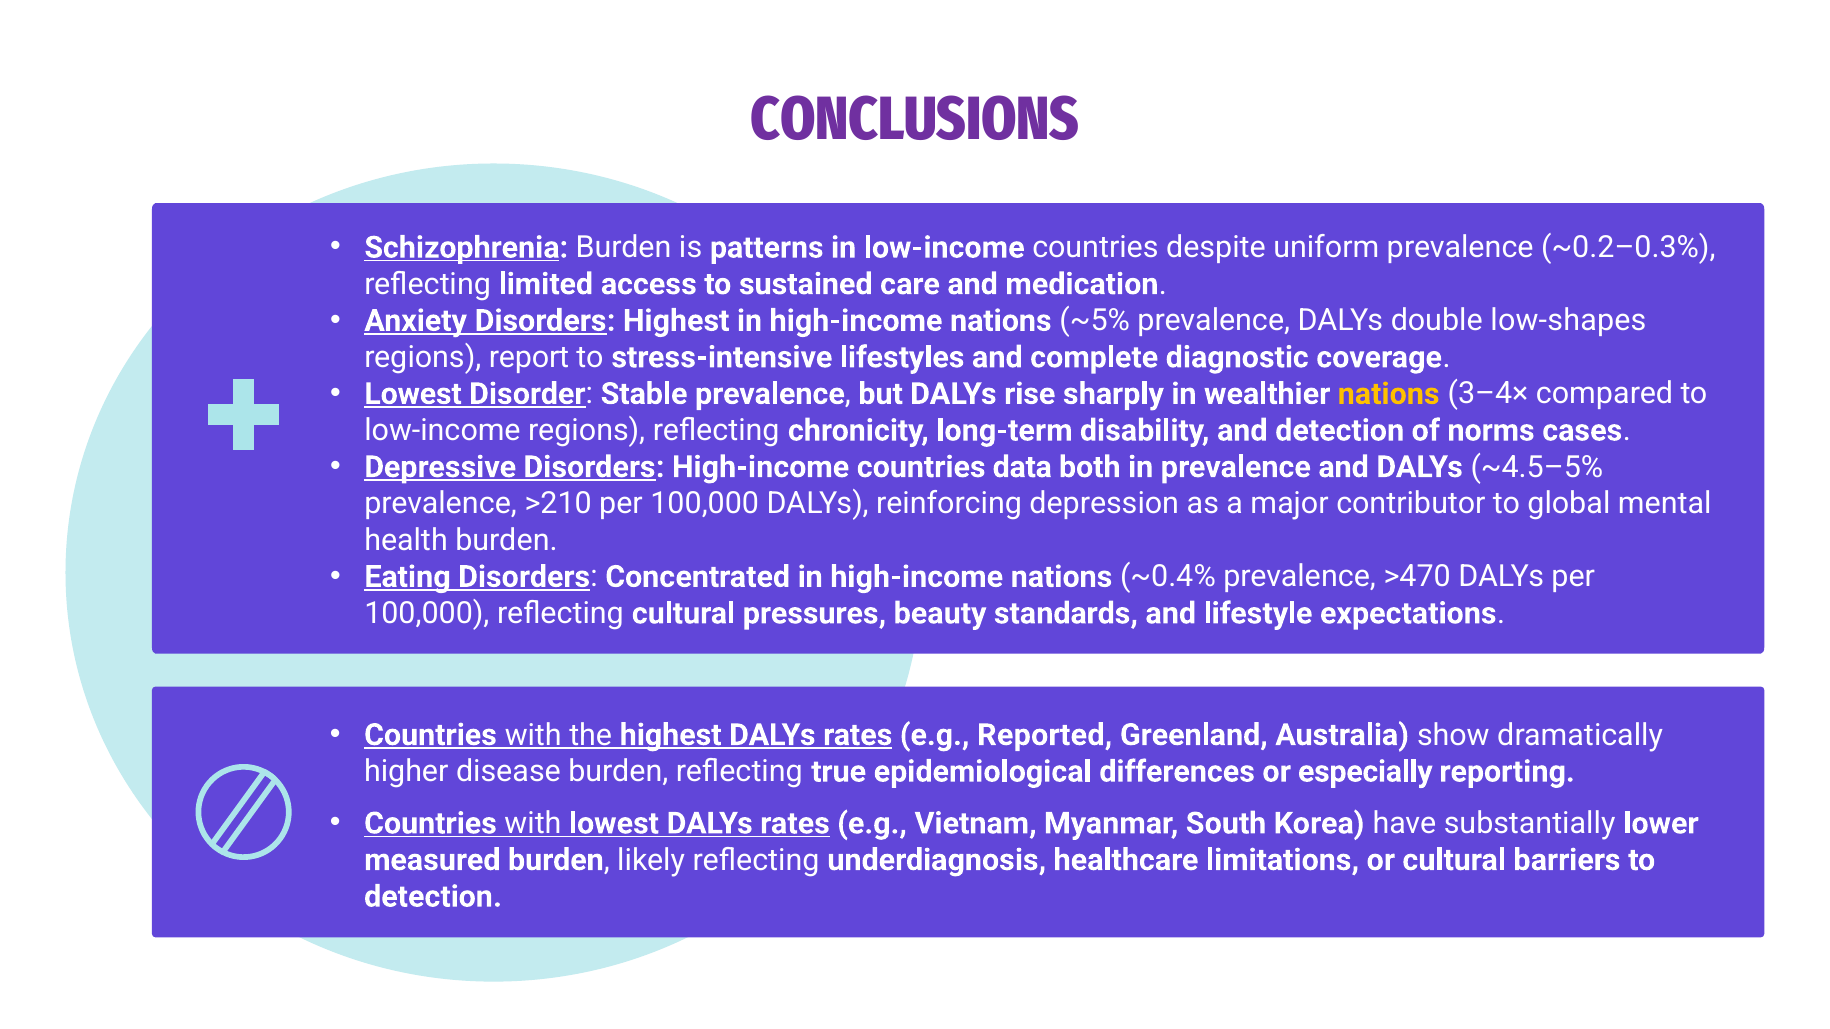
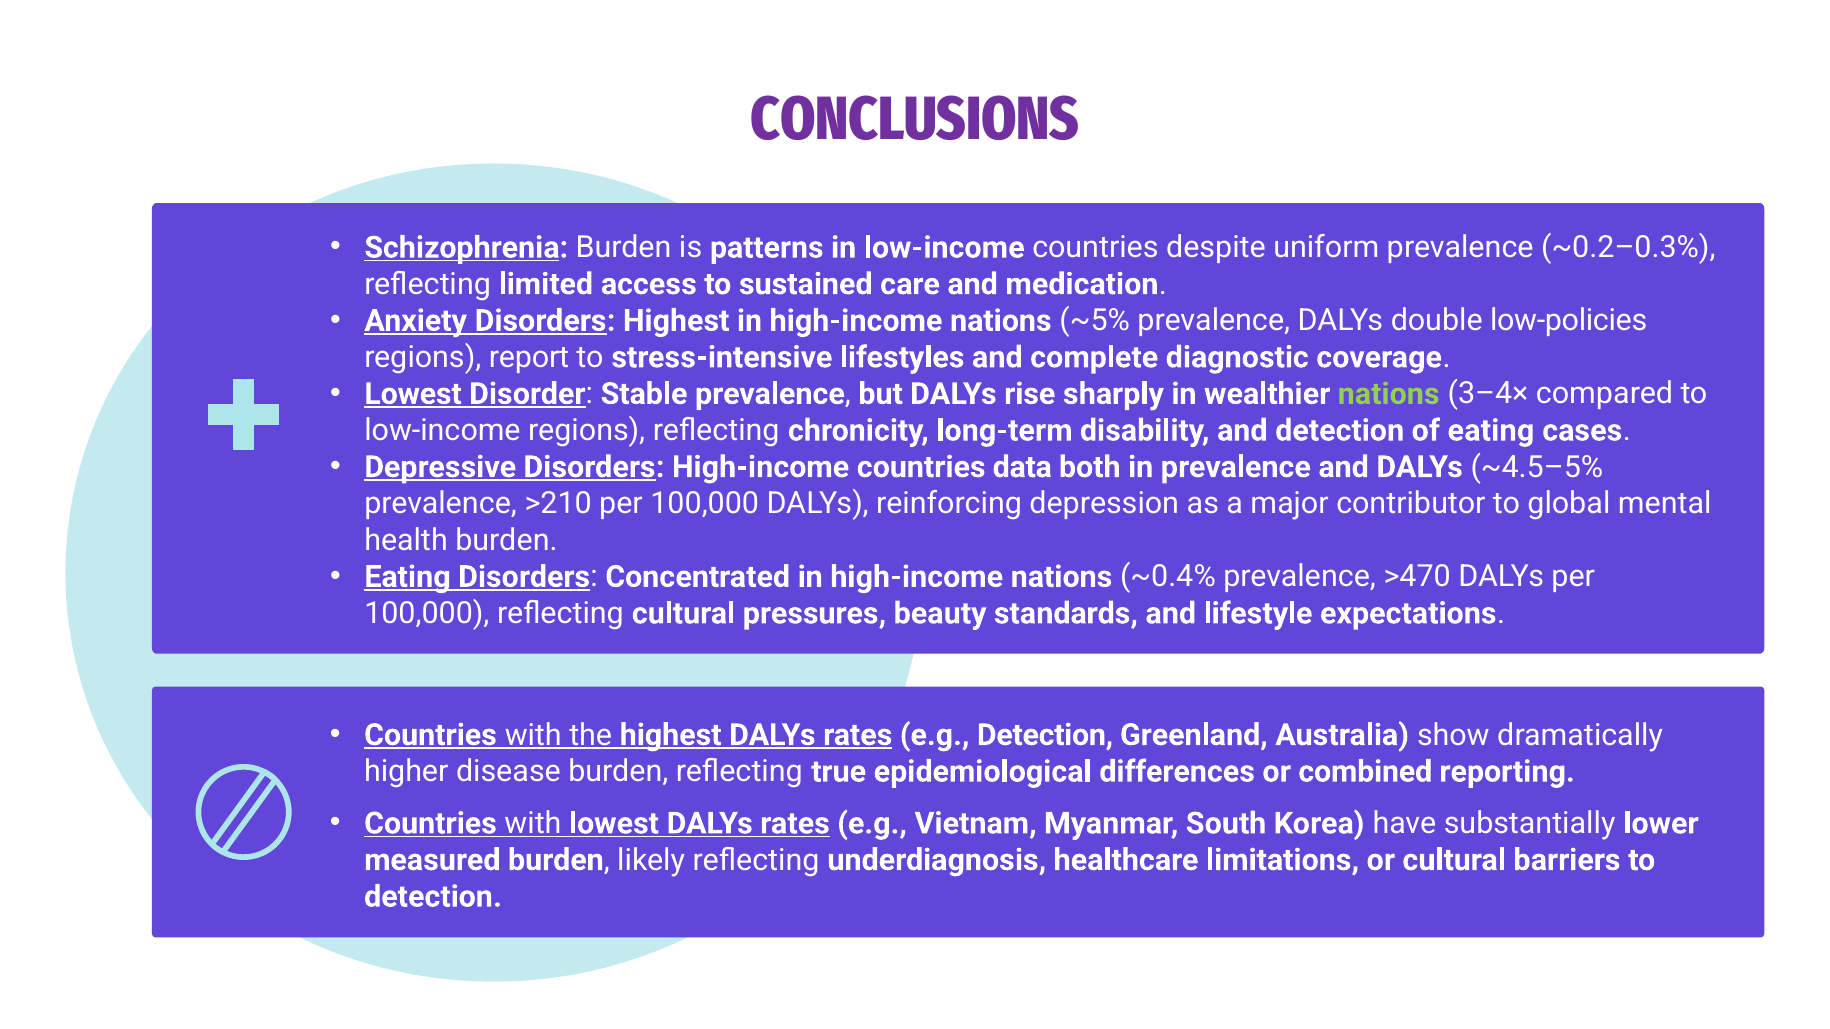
low-shapes: low-shapes -> low-policies
nations at (1389, 394) colour: yellow -> light green
of norms: norms -> eating
e.g Reported: Reported -> Detection
especially: especially -> combined
